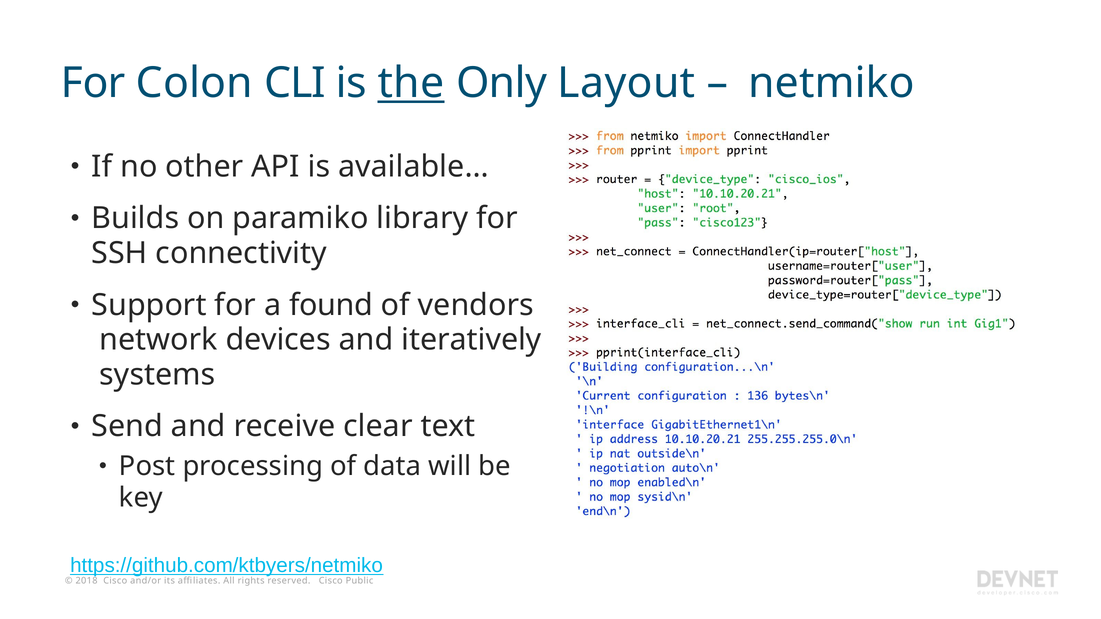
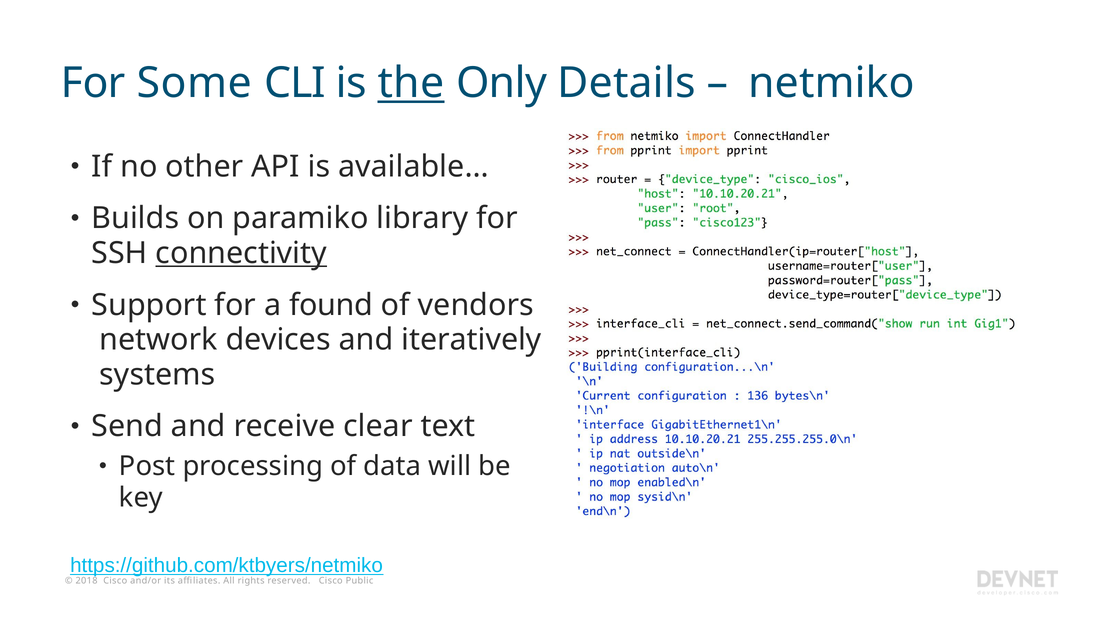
Colon: Colon -> Some
Layout: Layout -> Details
connectivity underline: none -> present
